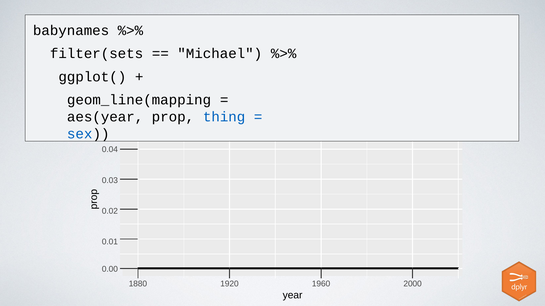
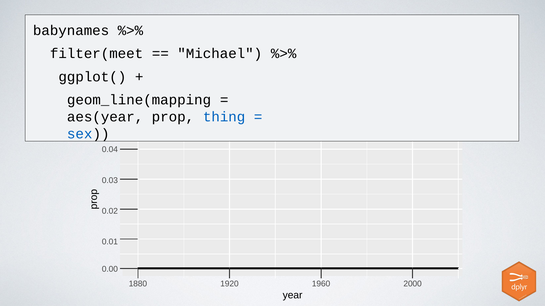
filter(sets: filter(sets -> filter(meet
